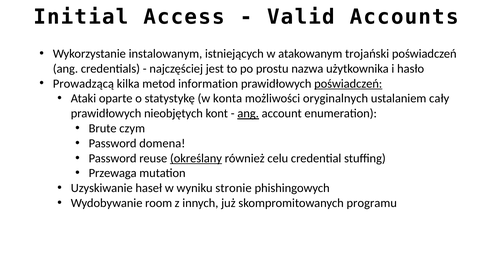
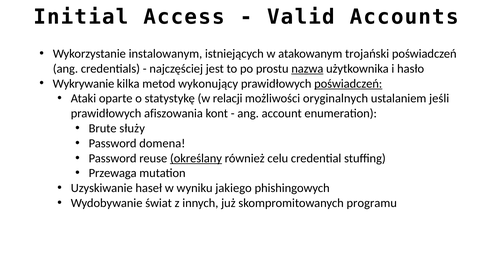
nazwa underline: none -> present
Prowadzącą: Prowadzącą -> Wykrywanie
information: information -> wykonujący
konta: konta -> relacji
cały: cały -> jeśli
nieobjętych: nieobjętych -> afiszowania
ang at (248, 113) underline: present -> none
czym: czym -> służy
stronie: stronie -> jakiego
room: room -> świat
